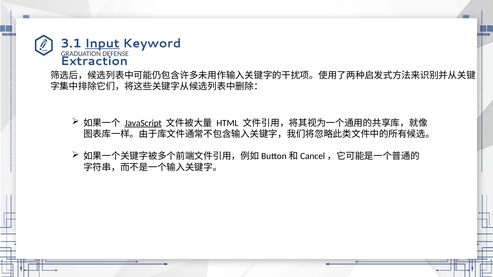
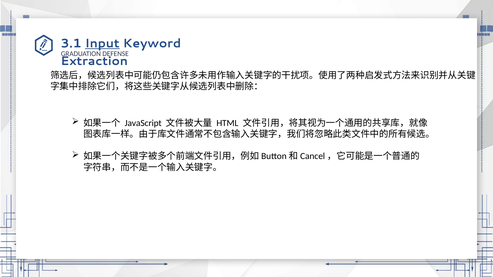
JavaScript underline: present -> none
